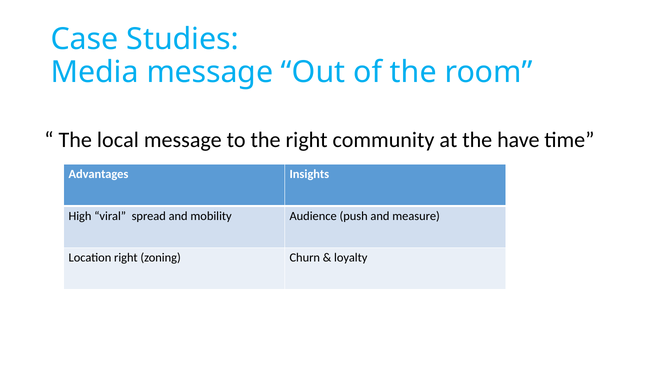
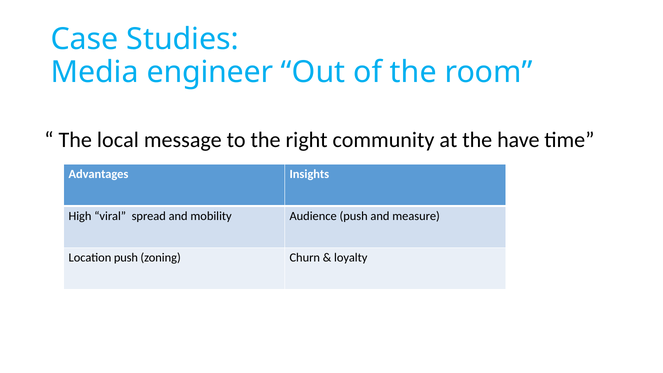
Media message: message -> engineer
Location right: right -> push
